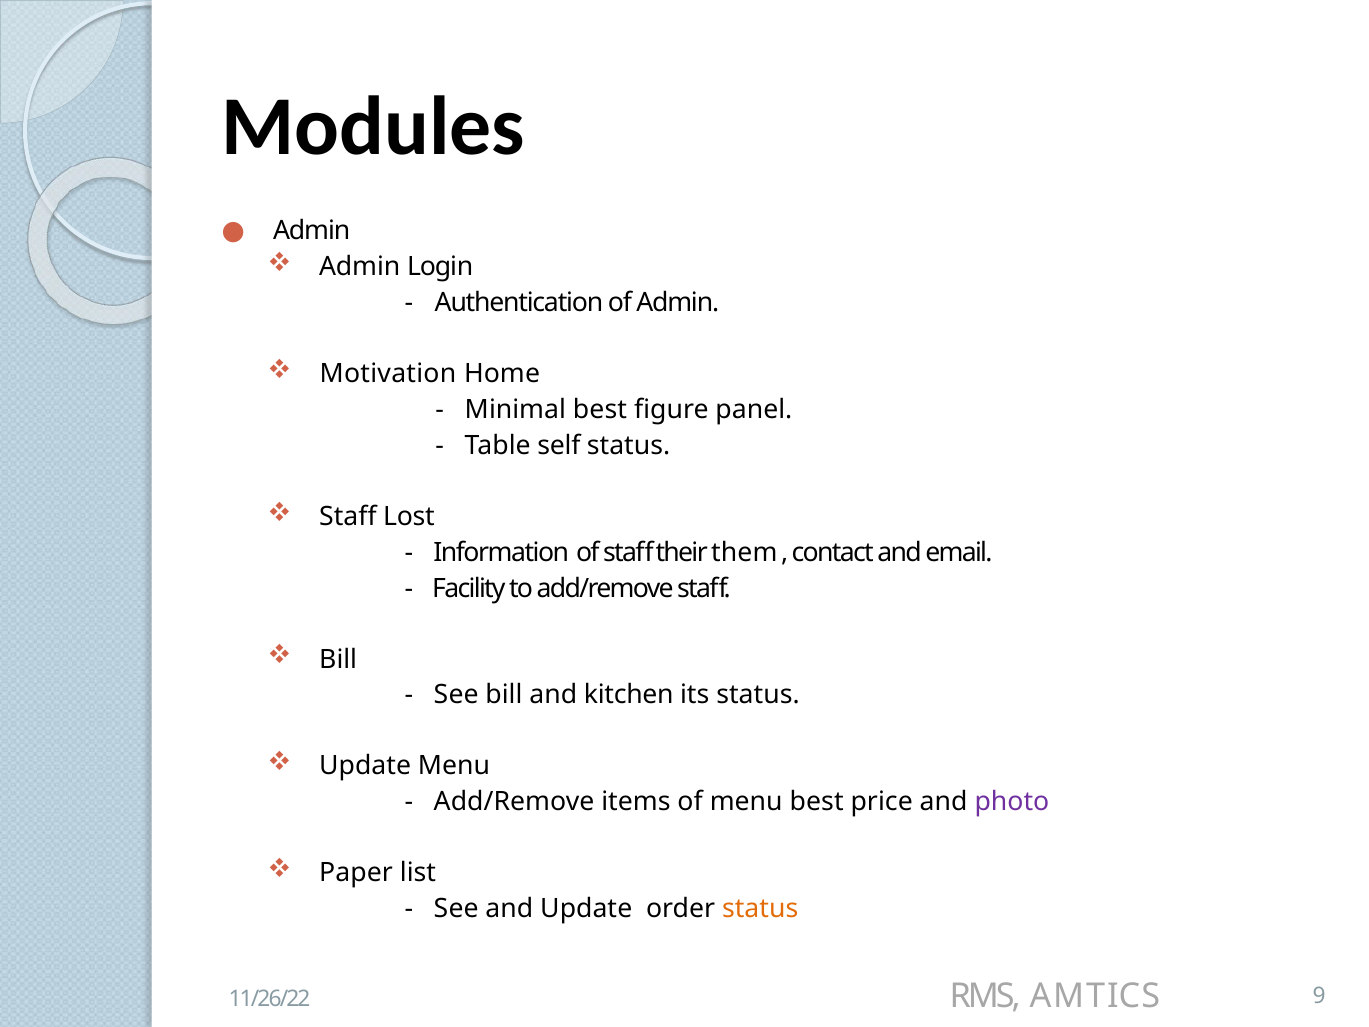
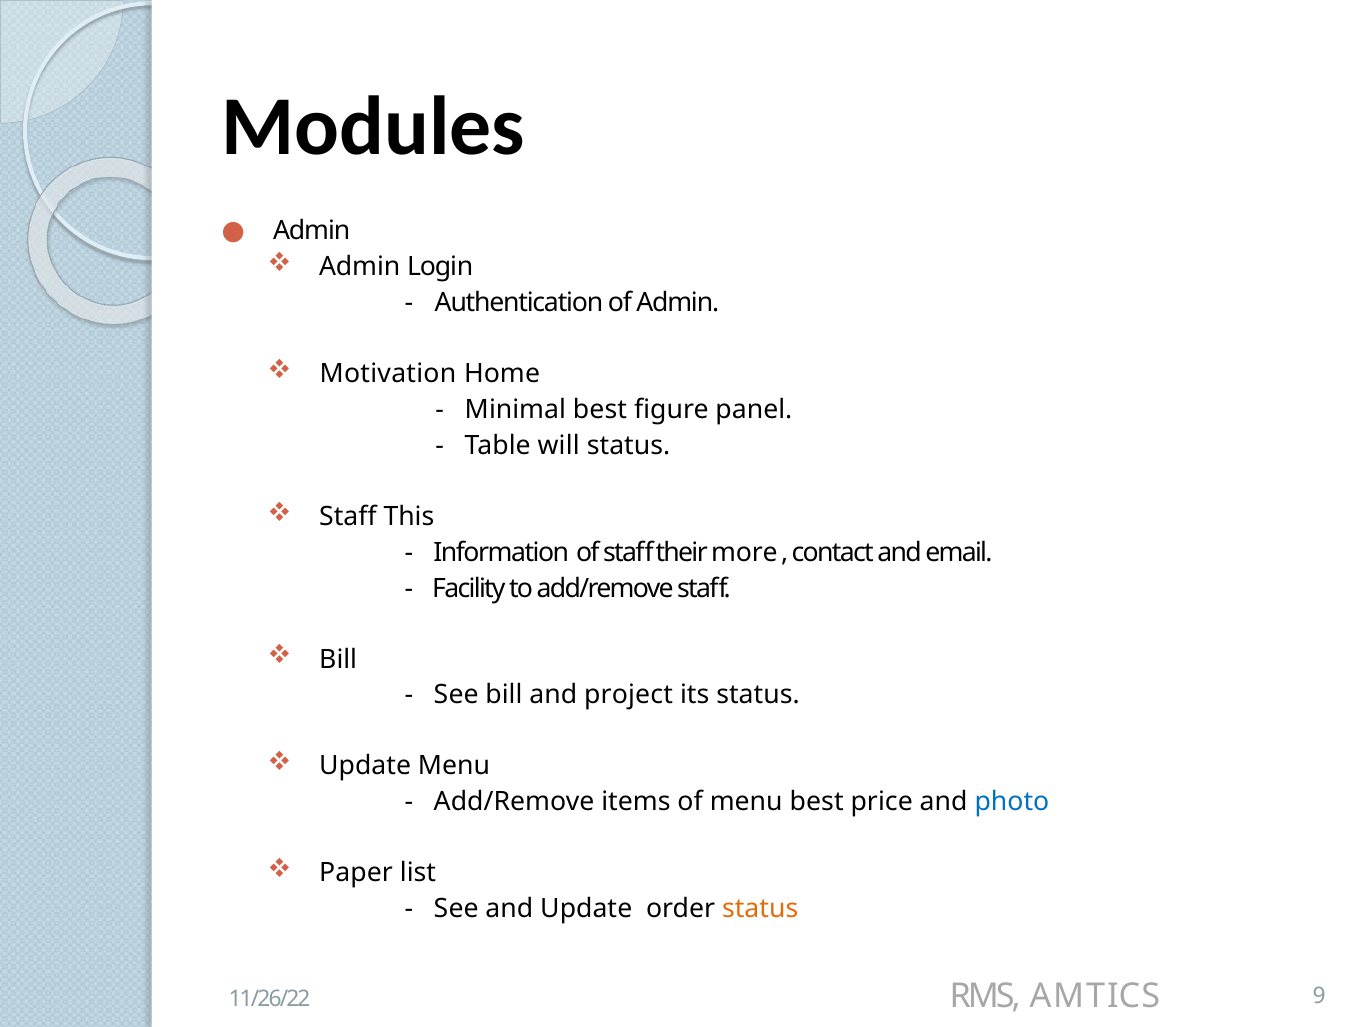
self: self -> will
Lost: Lost -> This
them: them -> more
kitchen: kitchen -> project
photo colour: purple -> blue
